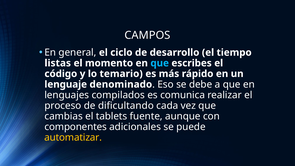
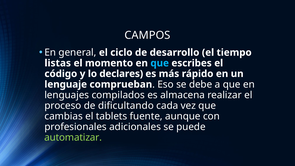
temario: temario -> declares
denominado: denominado -> comprueban
comunica: comunica -> almacena
componentes: componentes -> profesionales
automatizar colour: yellow -> light green
